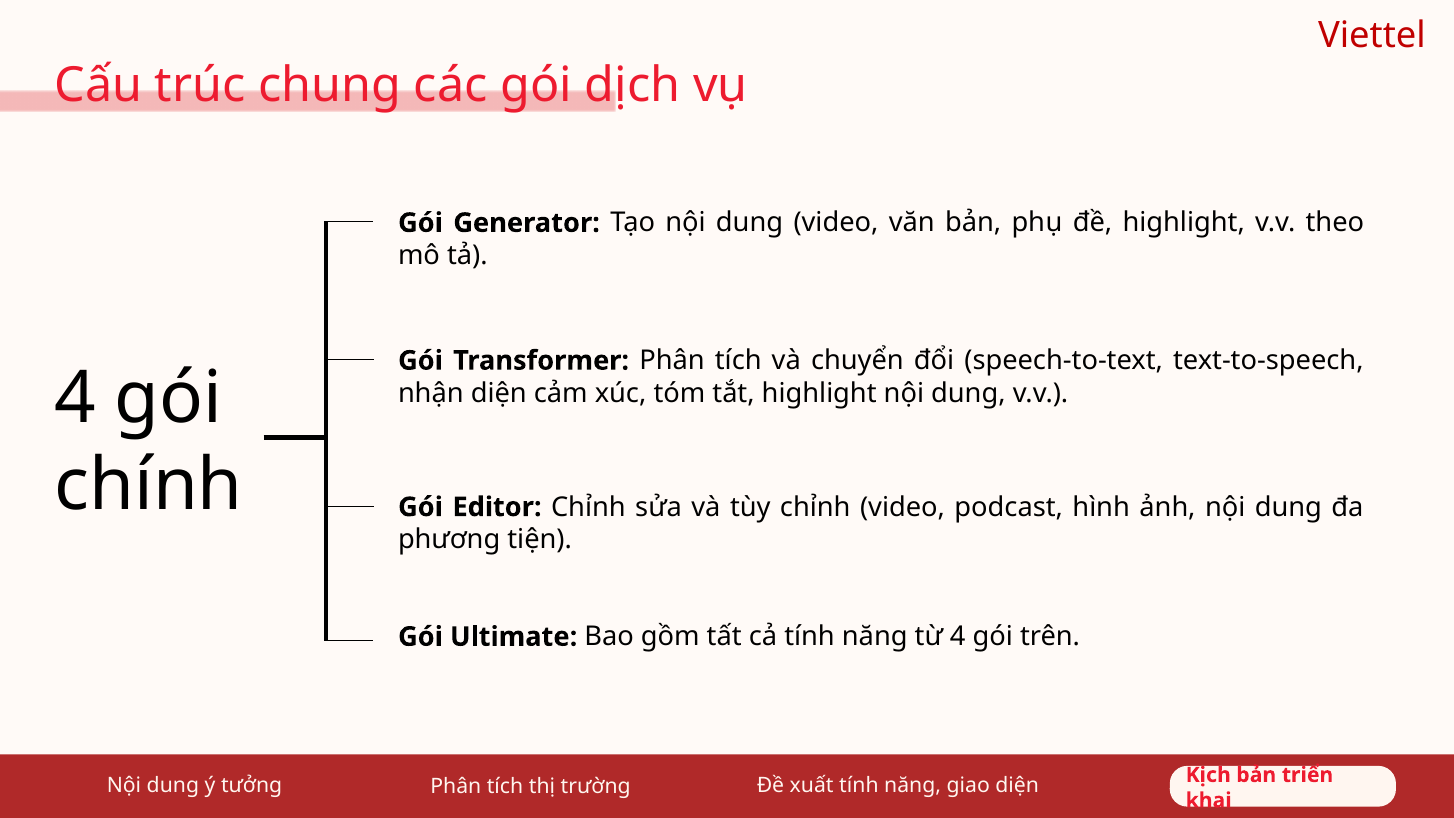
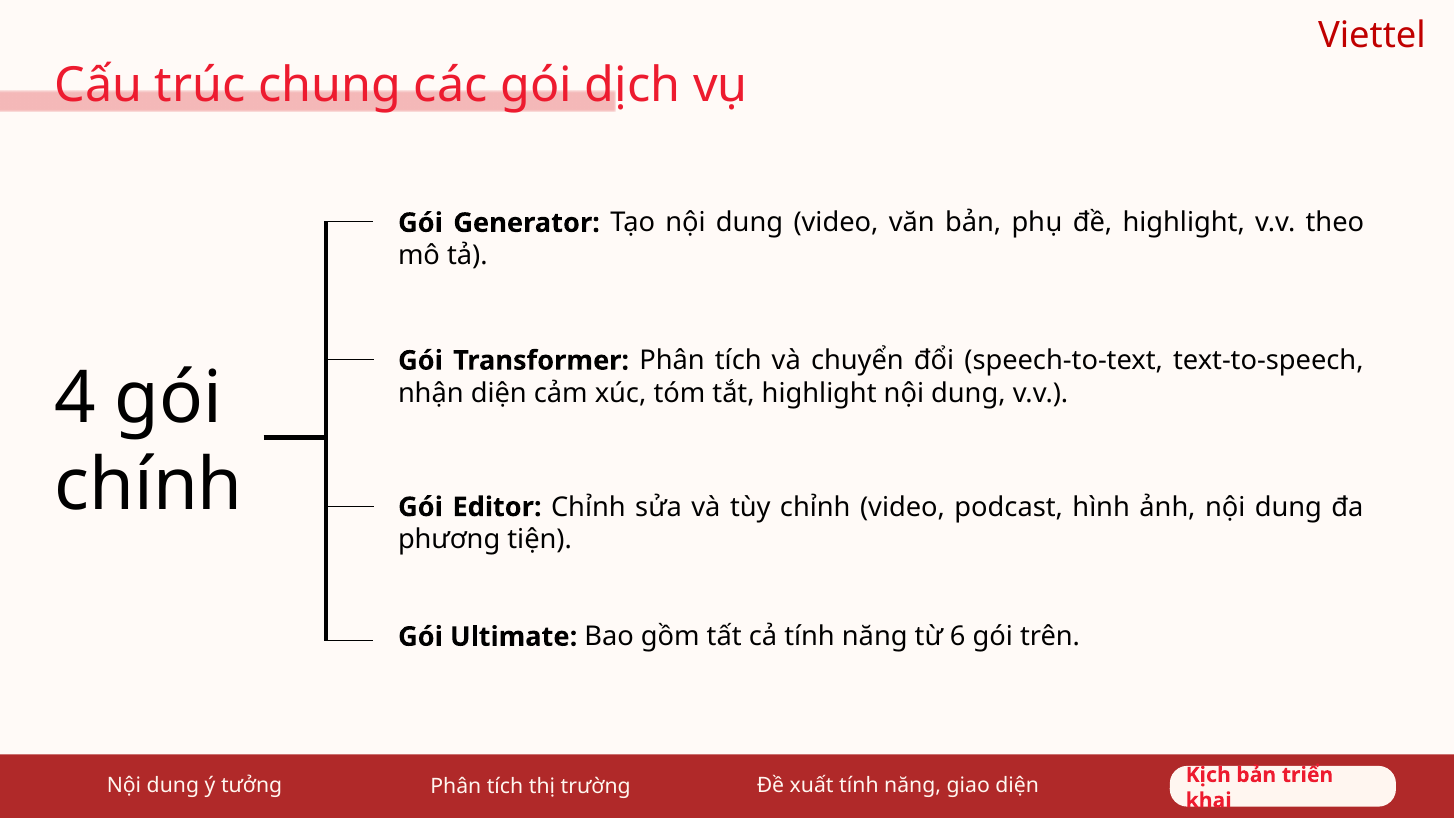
từ 4: 4 -> 6
